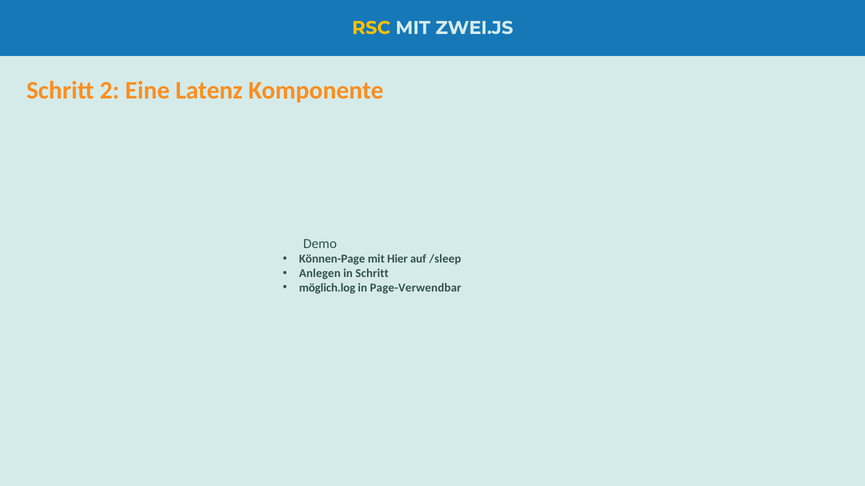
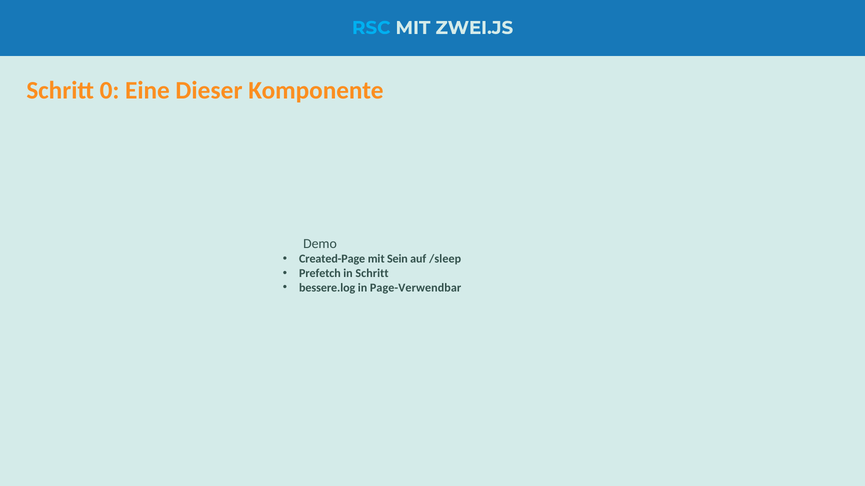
RSC colour: yellow -> light blue
2: 2 -> 0
Latenz: Latenz -> Dieser
Können-Page: Können-Page -> Created-Page
Hier: Hier -> Sein
Anlegen: Anlegen -> Prefetch
möglich.log: möglich.log -> bessere.log
